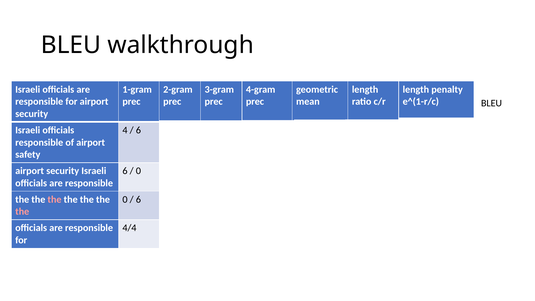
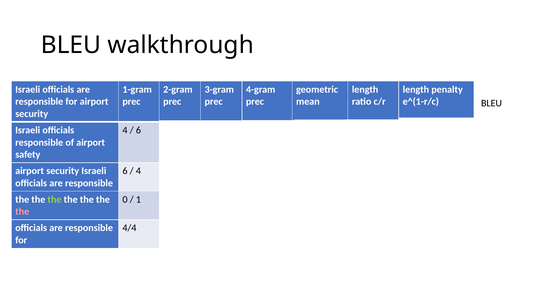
0 at (138, 171): 0 -> 4
the at (55, 199) colour: pink -> light green
6 at (138, 199): 6 -> 1
